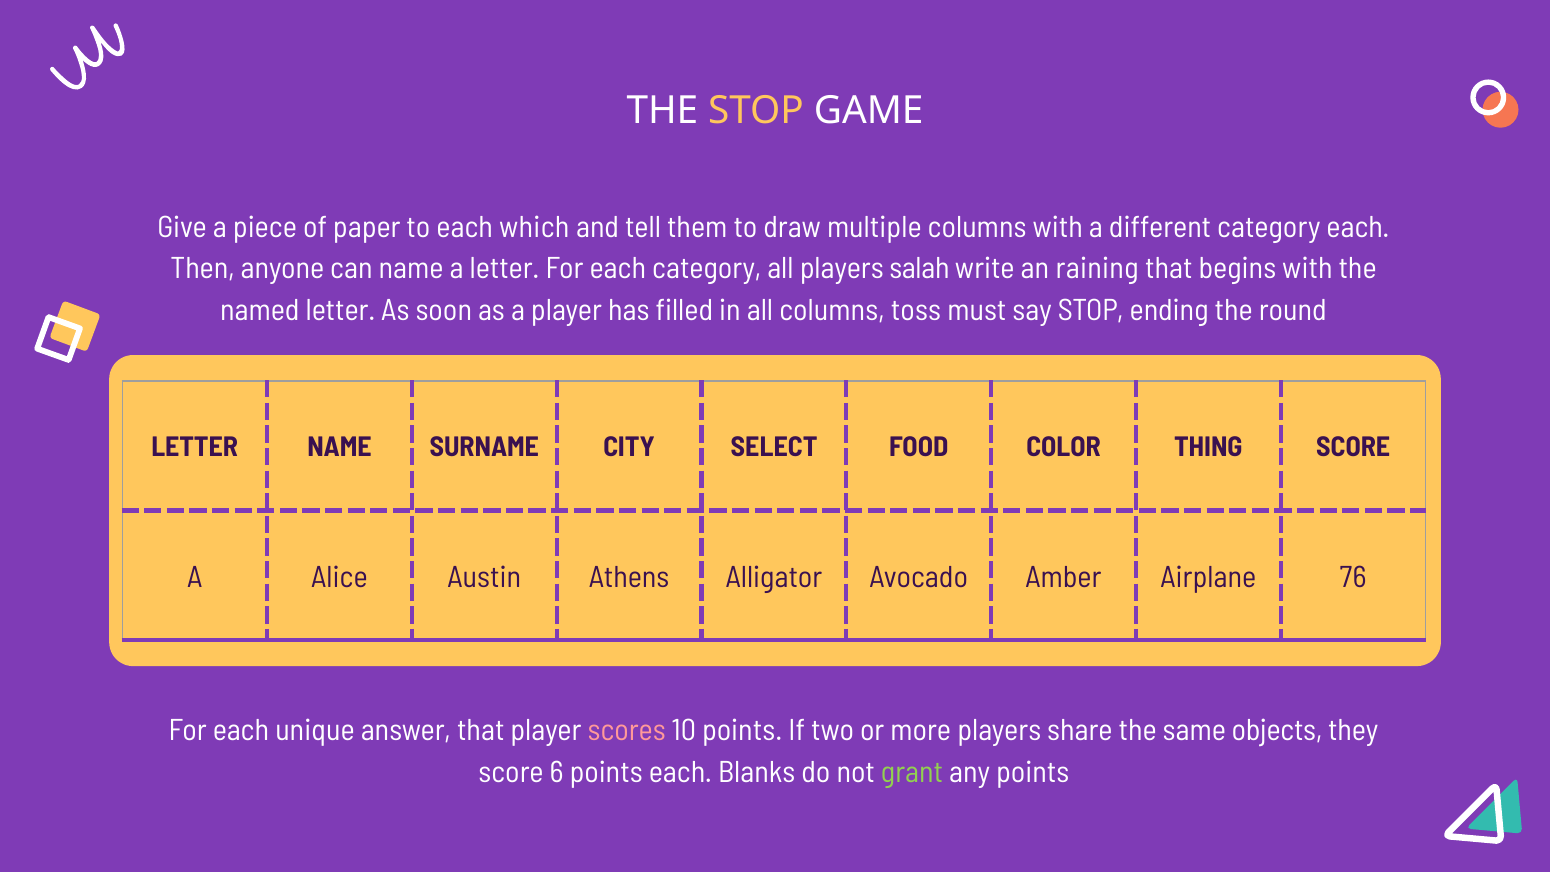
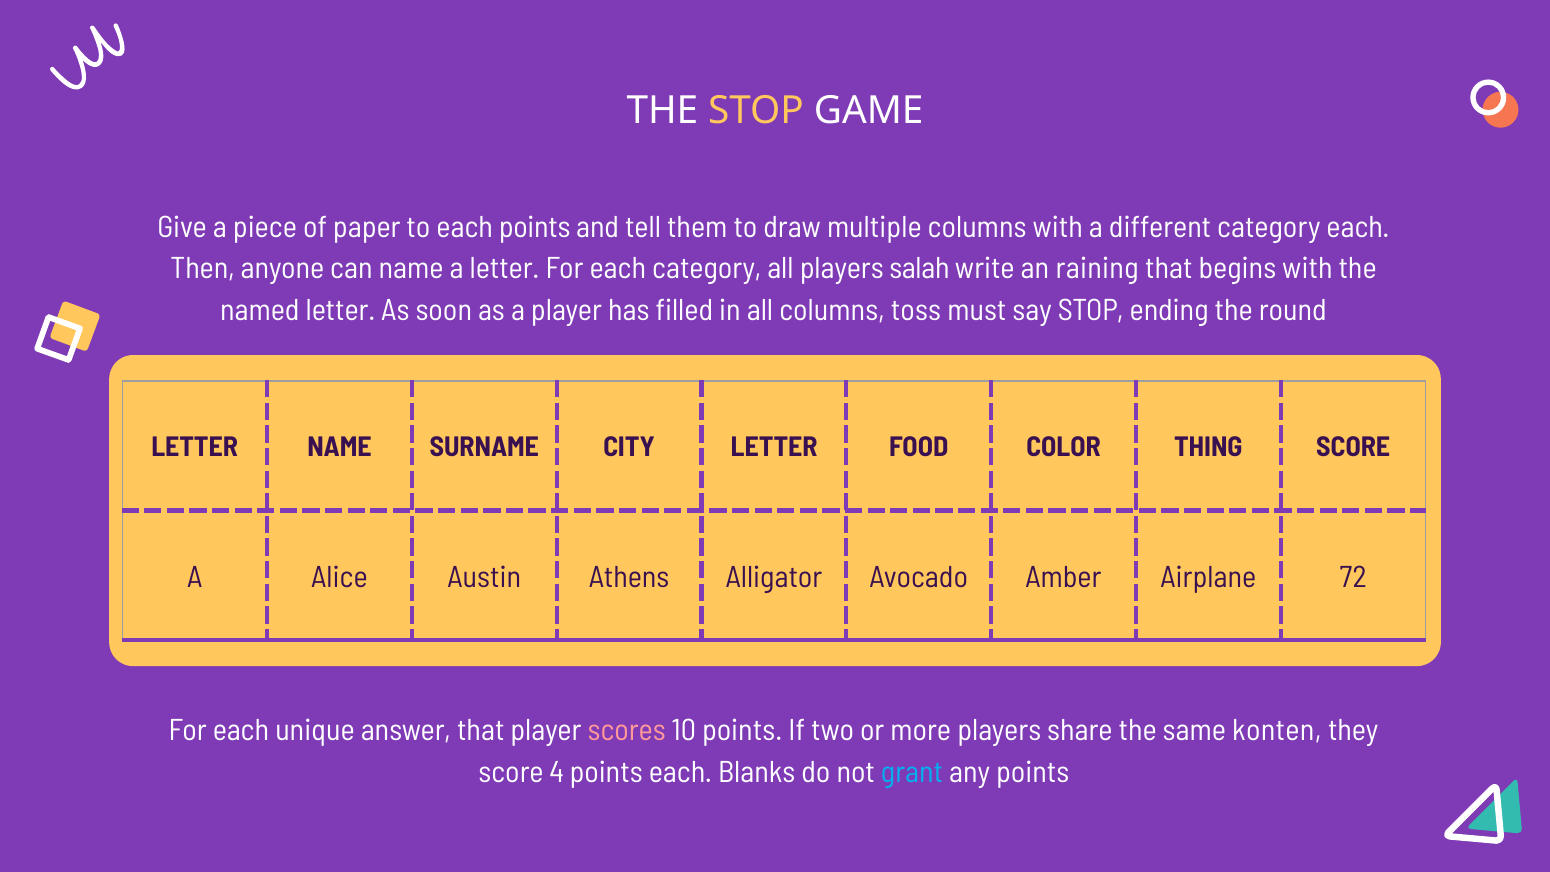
each which: which -> points
CITY SELECT: SELECT -> LETTER
76: 76 -> 72
objects: objects -> konten
6: 6 -> 4
grant colour: light green -> light blue
